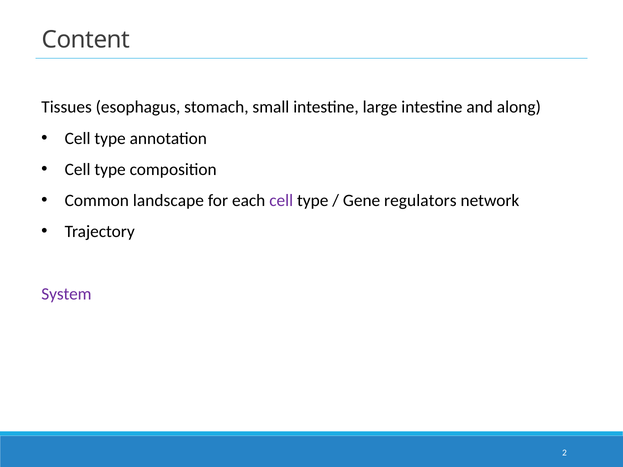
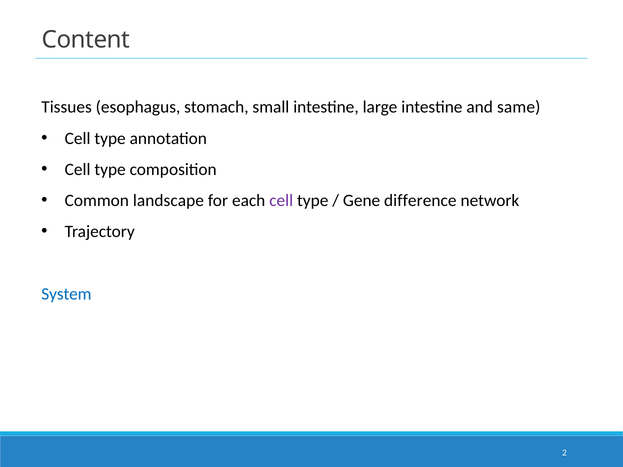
and along: along -> same
Gene regulators: regulators -> difference
System colour: purple -> blue
